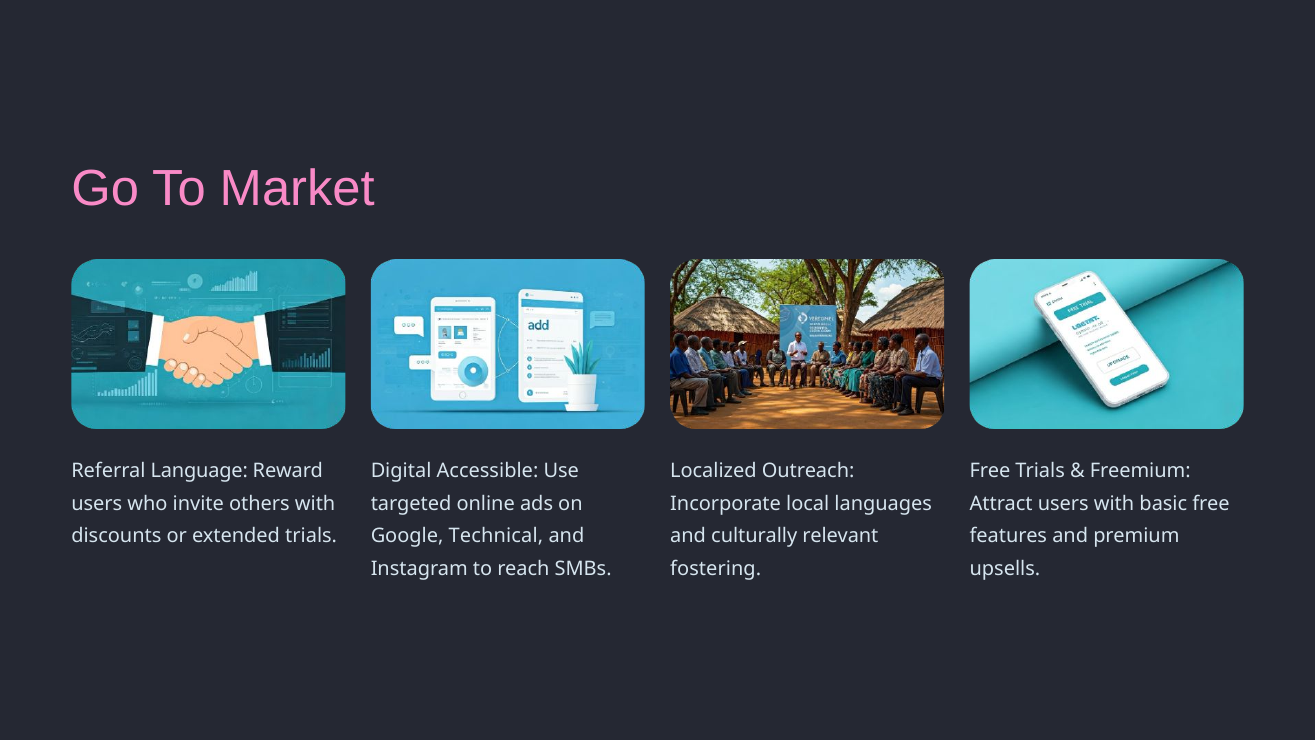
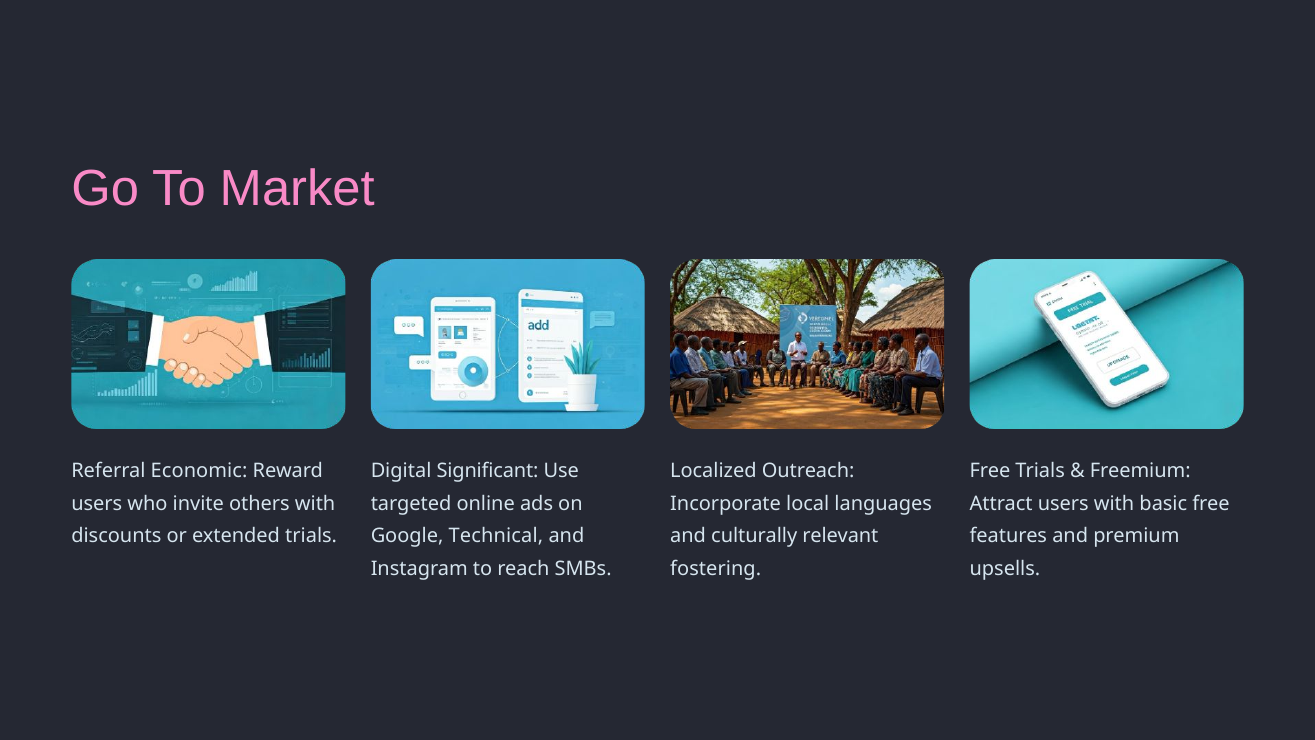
Language: Language -> Economic
Accessible: Accessible -> Significant
